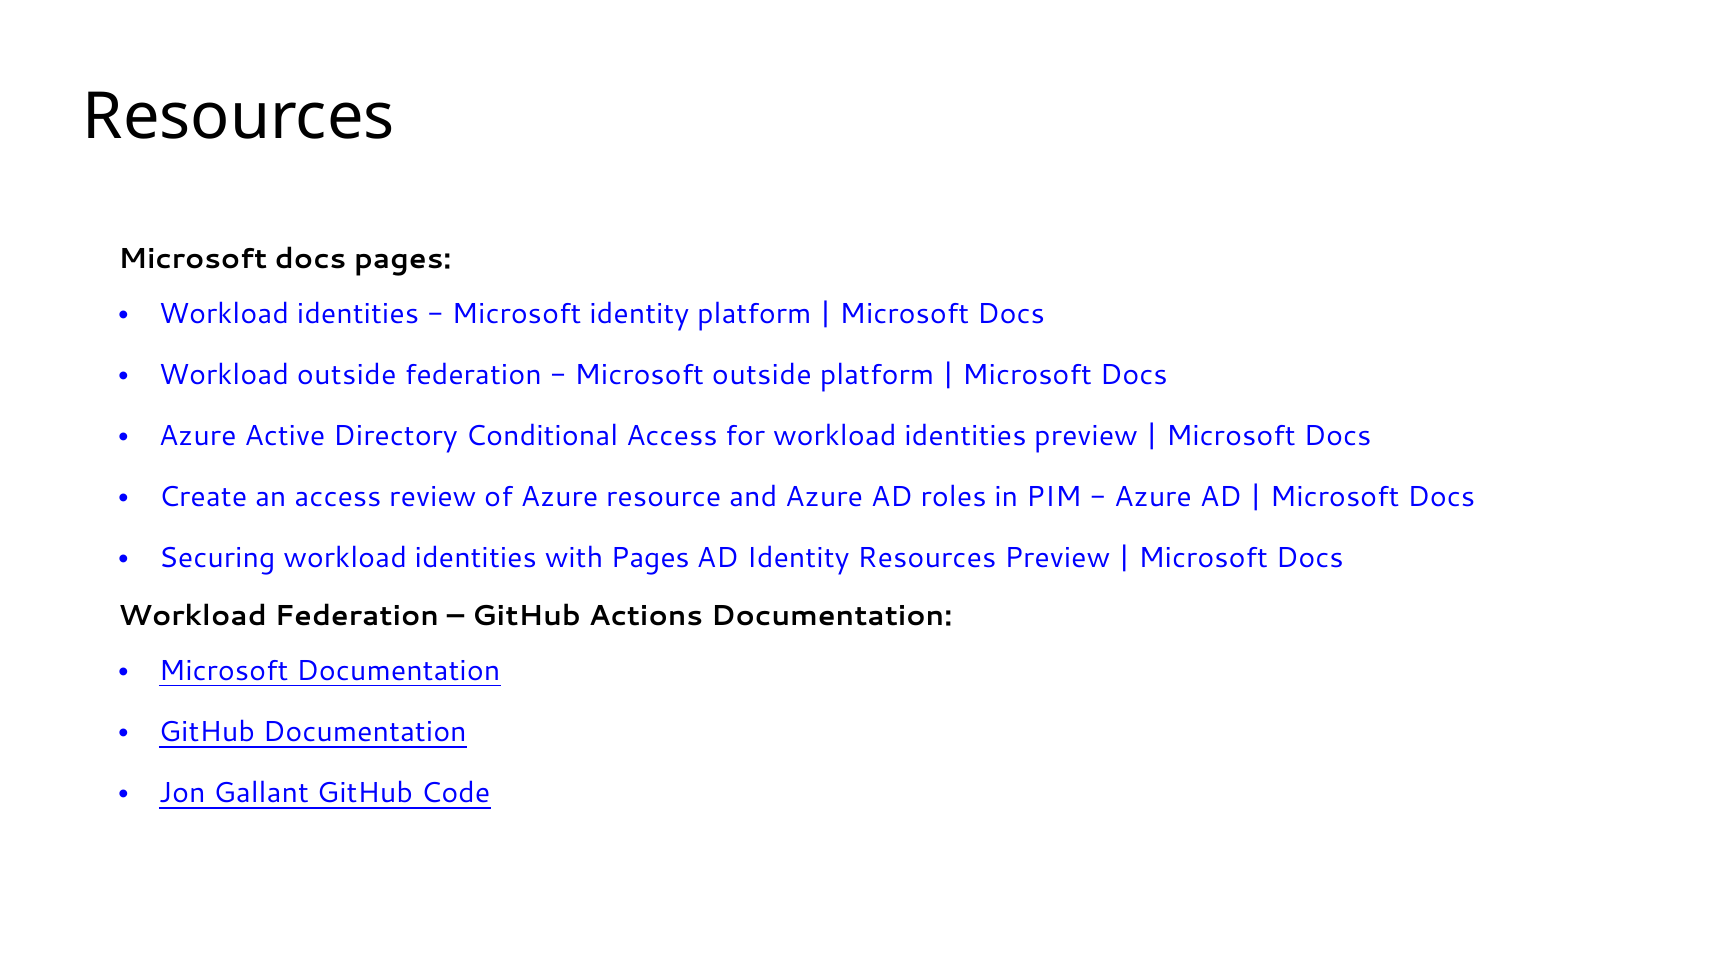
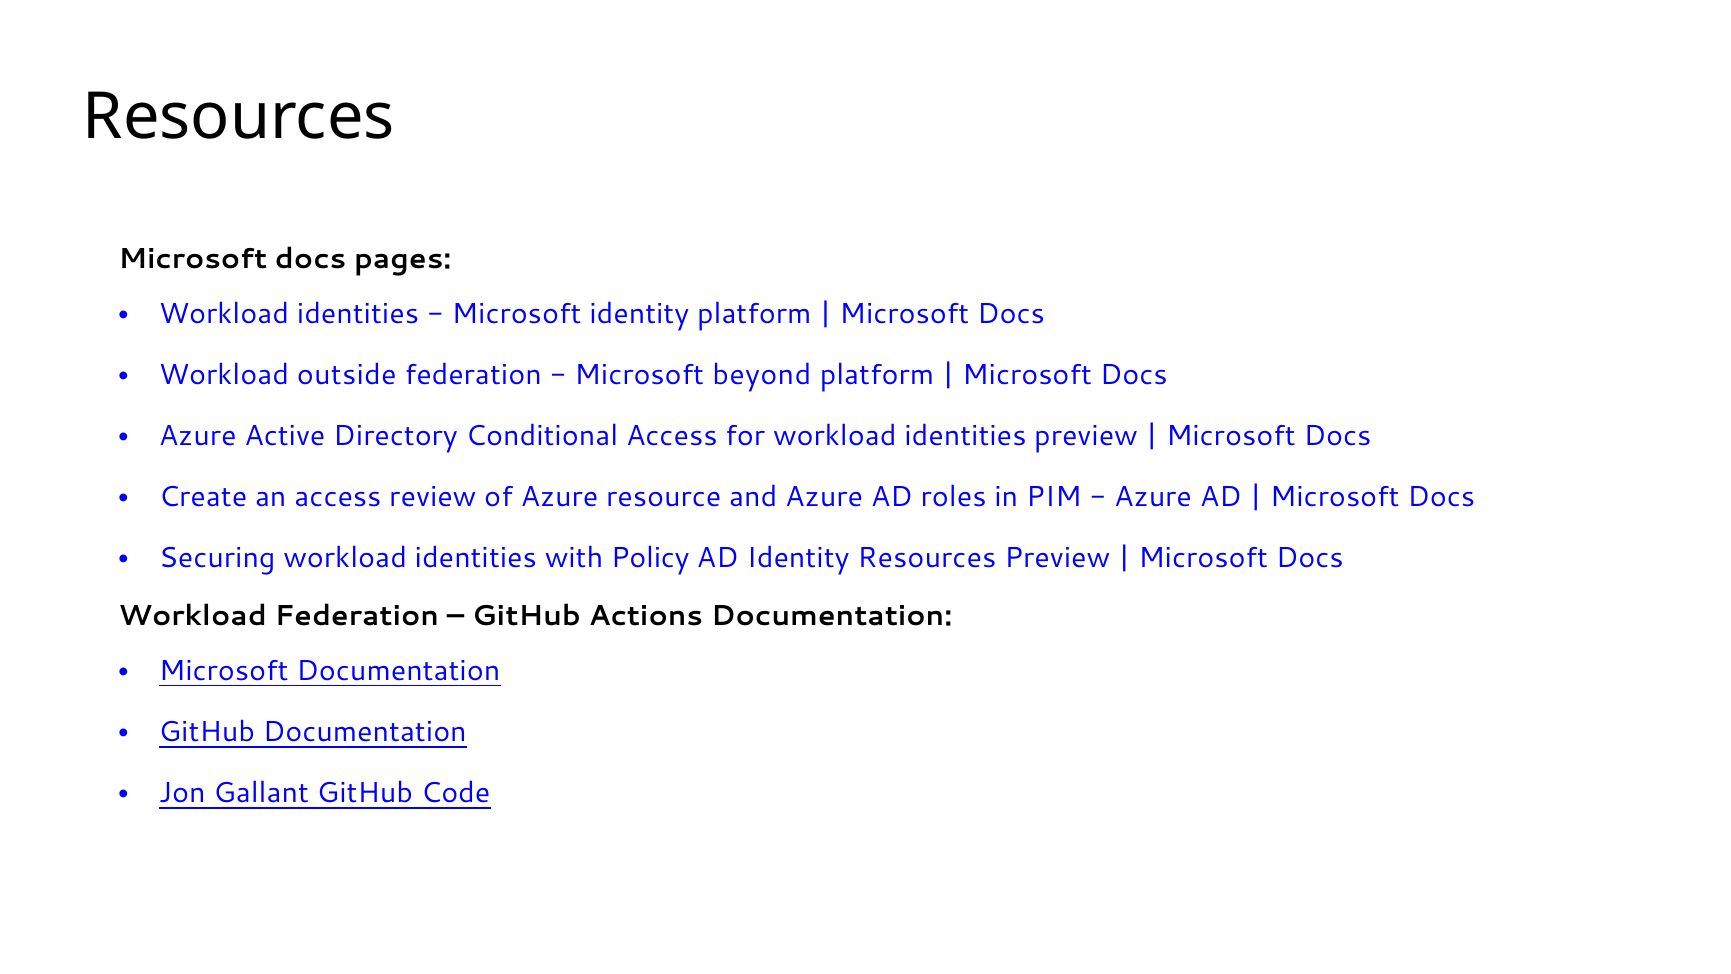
Microsoft outside: outside -> beyond
with Pages: Pages -> Policy
